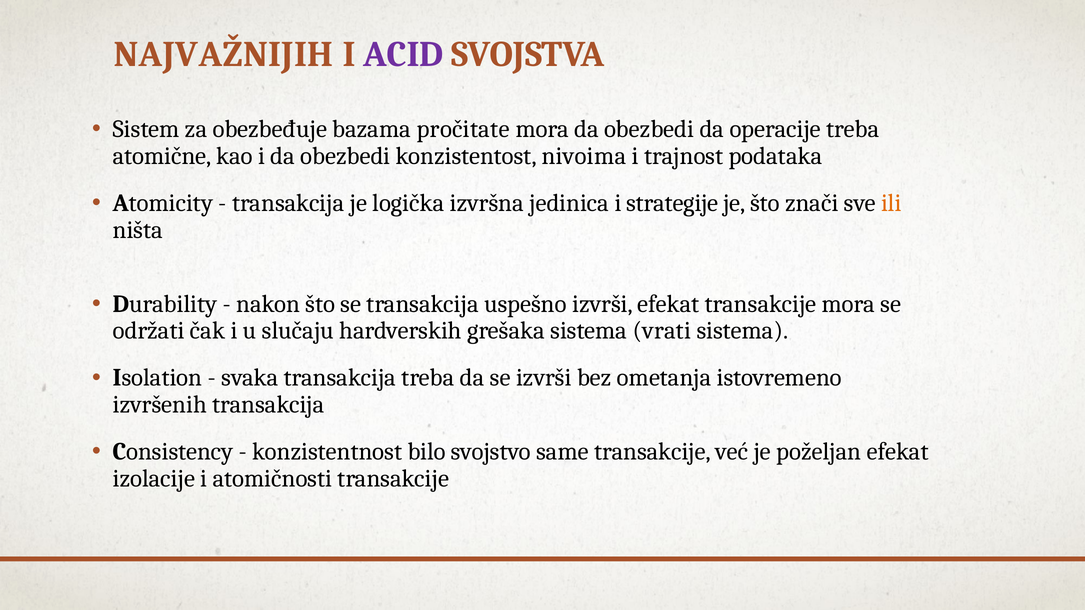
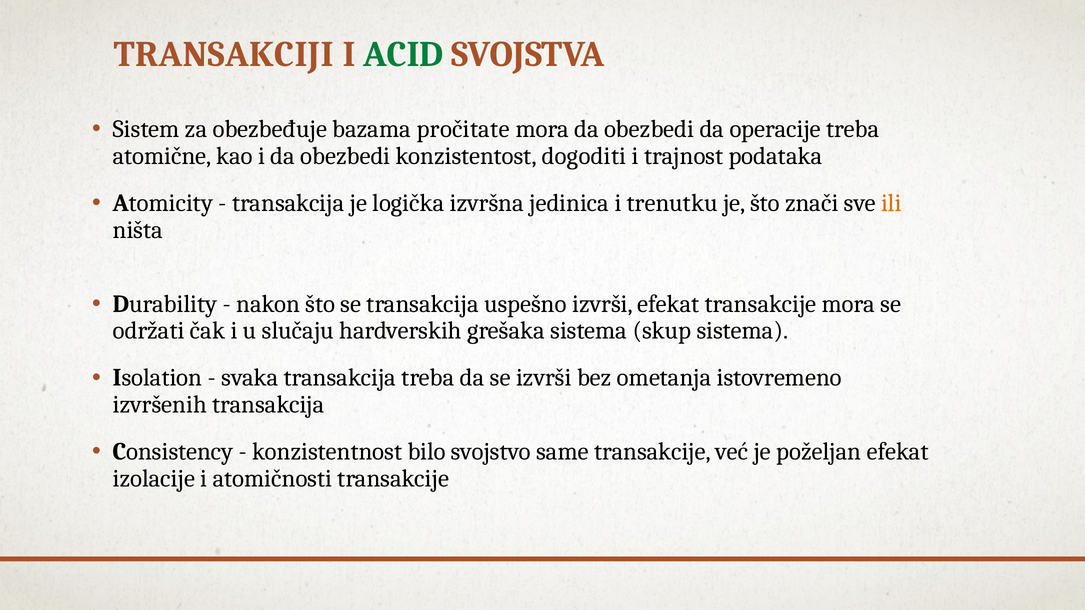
NAJVAŽNIJIH: NAJVAŽNIJIH -> TRANSAKCIJI
ACID colour: purple -> green
nivoima: nivoima -> dogoditi
strategije: strategije -> trenutku
vrati: vrati -> skup
